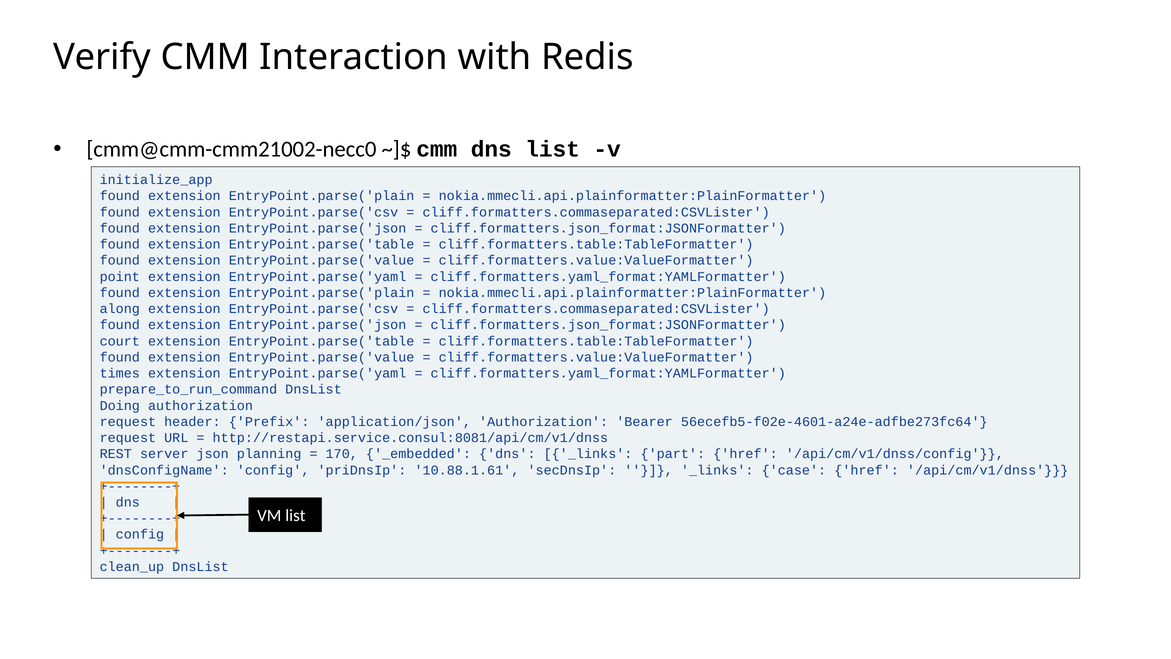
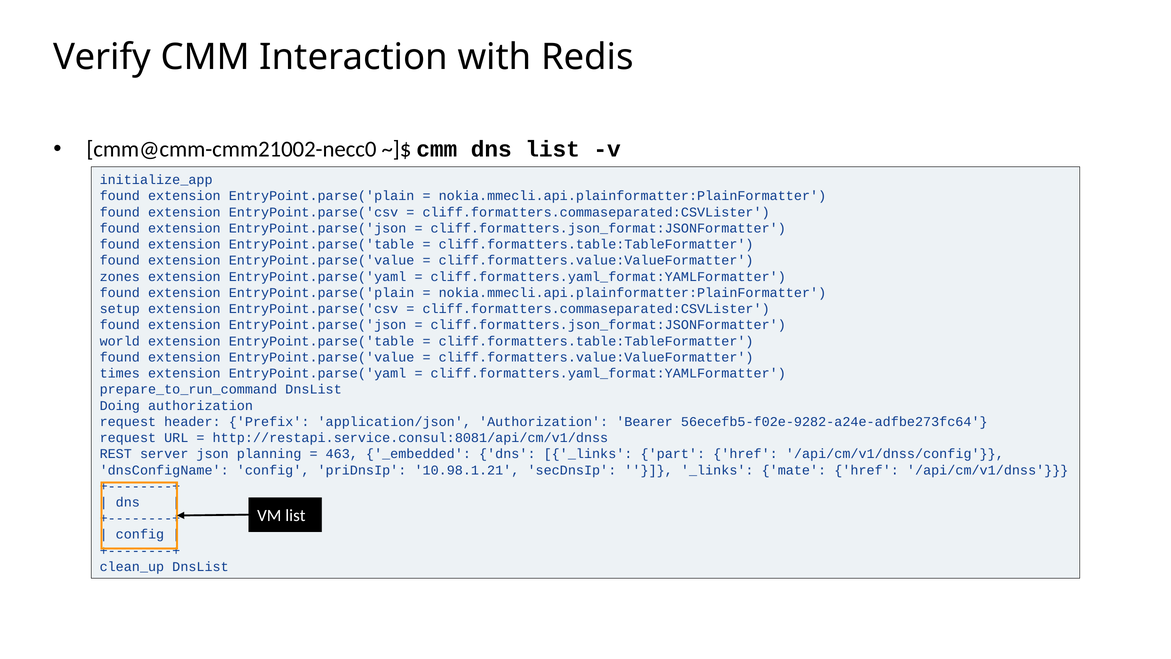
point: point -> zones
along: along -> setup
court: court -> world
56ecefb5-f02e-4601-a24e-adfbe273fc64: 56ecefb5-f02e-4601-a24e-adfbe273fc64 -> 56ecefb5-f02e-9282-a24e-adfbe273fc64
170: 170 -> 463
10.88.1.61: 10.88.1.61 -> 10.98.1.21
case: case -> mate
